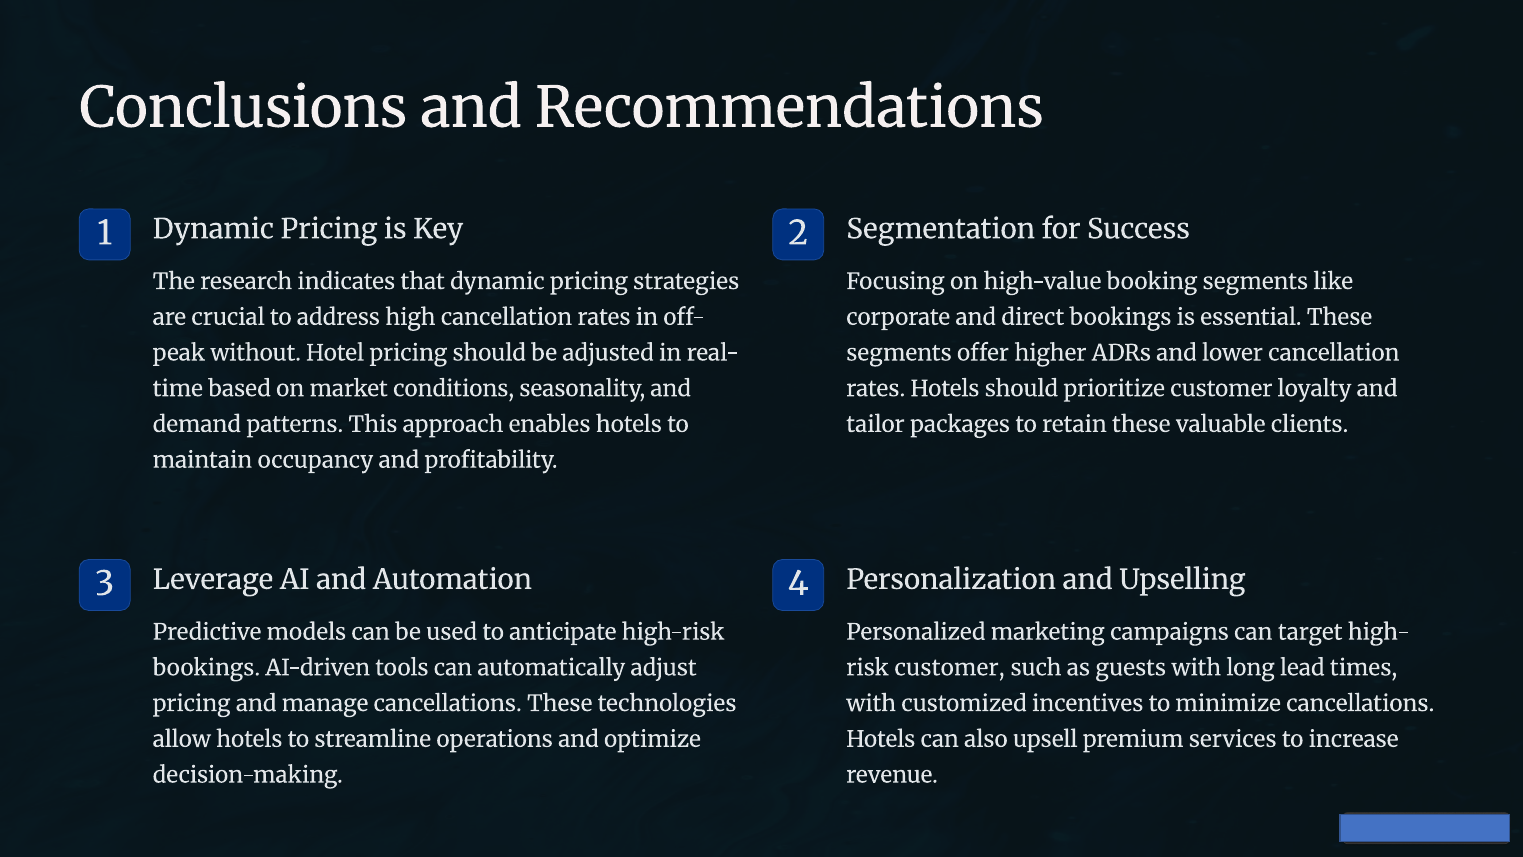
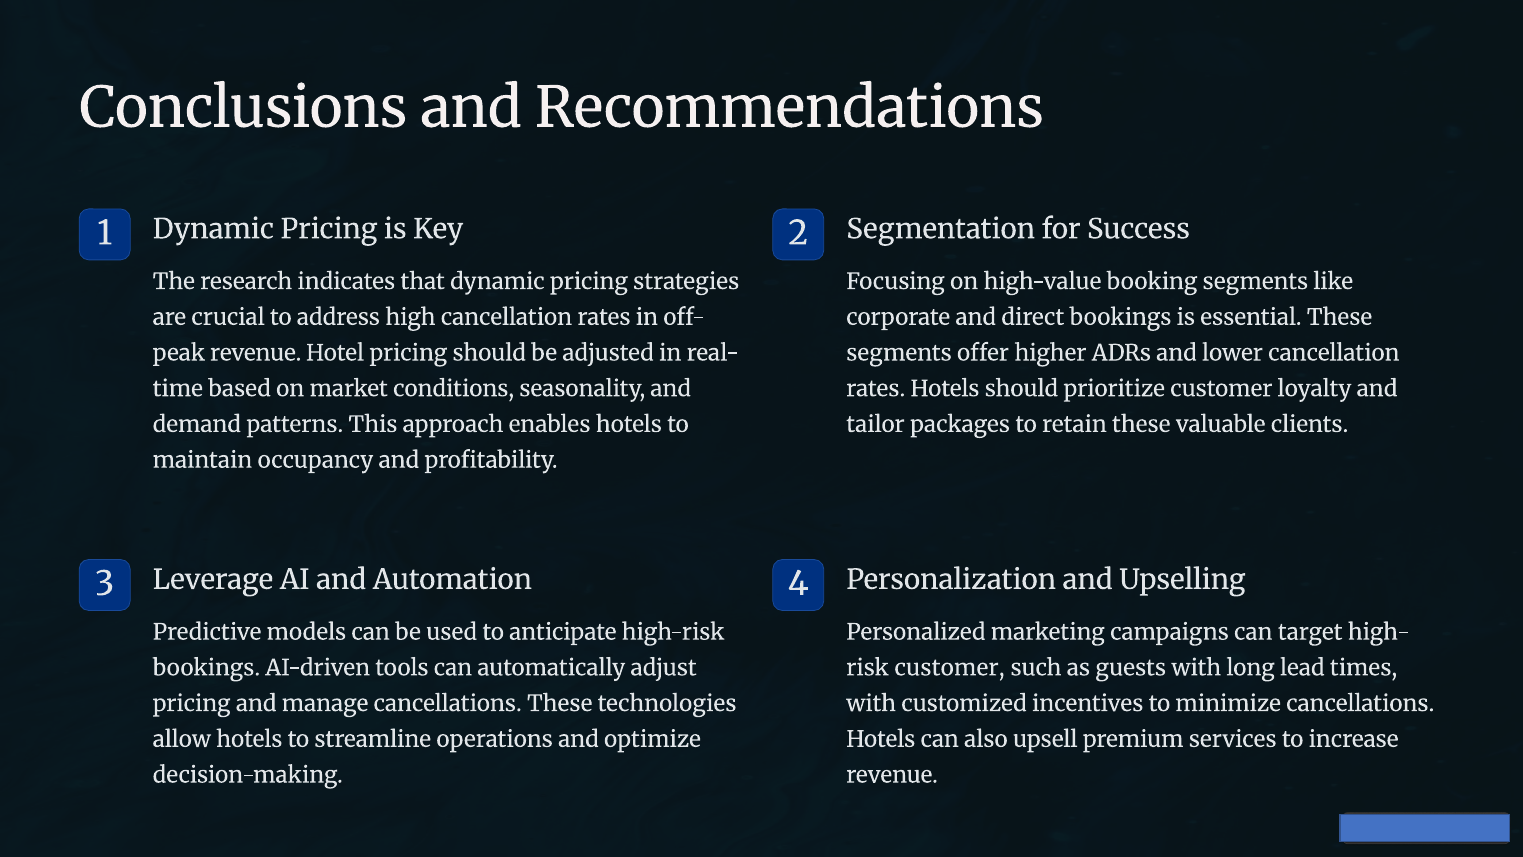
without at (256, 353): without -> revenue
